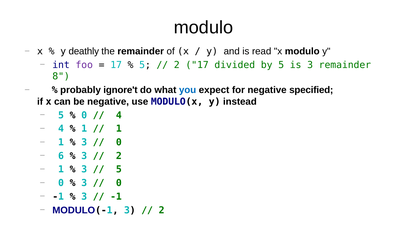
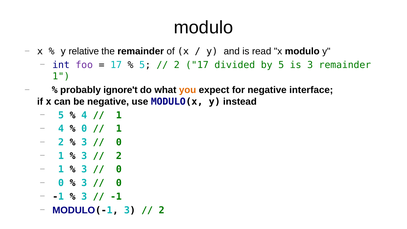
deathly: deathly -> relative
8 at (61, 76): 8 -> 1
you colour: blue -> orange
specified: specified -> interface
0 at (84, 115): 0 -> 4
4 at (119, 115): 4 -> 1
1 at (84, 129): 1 -> 0
1 at (61, 142): 1 -> 2
6 at (61, 156): 6 -> 1
5 at (119, 169): 5 -> 0
